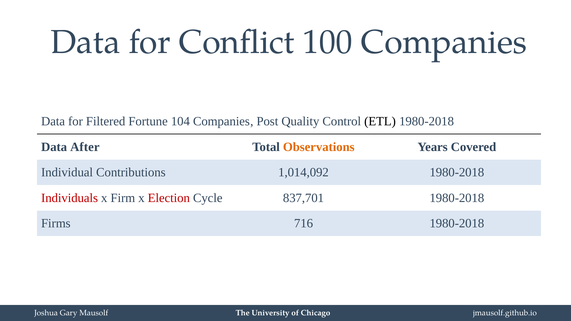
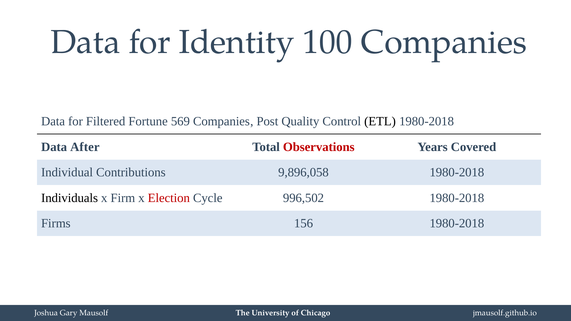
Conflict: Conflict -> Identity
104: 104 -> 569
Observations colour: orange -> red
1,014,092: 1,014,092 -> 9,896,058
Individuals colour: red -> black
837,701: 837,701 -> 996,502
716: 716 -> 156
